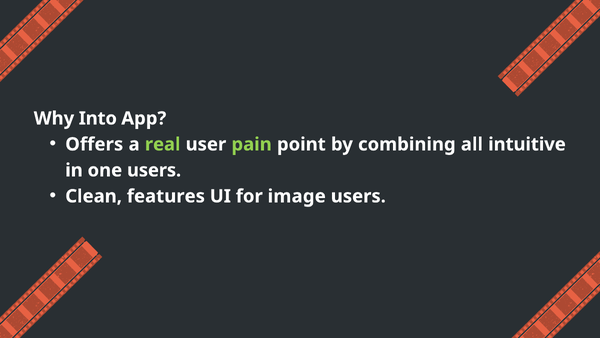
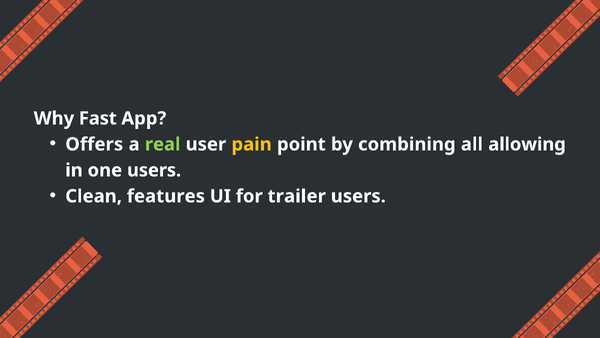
Into: Into -> Fast
pain colour: light green -> yellow
intuitive: intuitive -> allowing
image: image -> trailer
